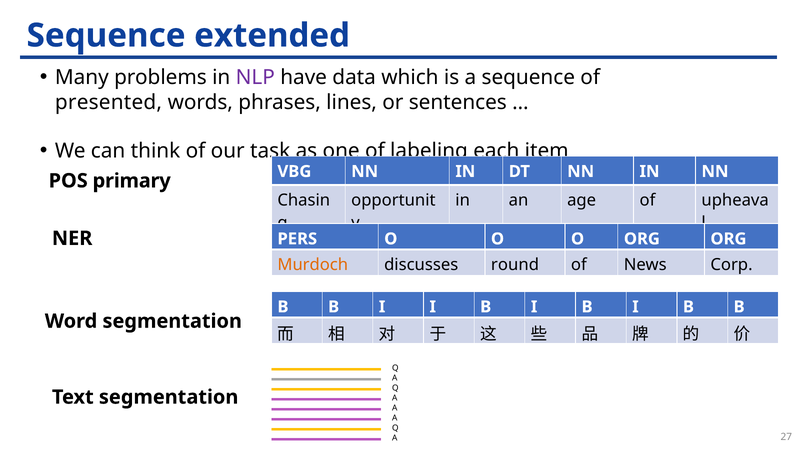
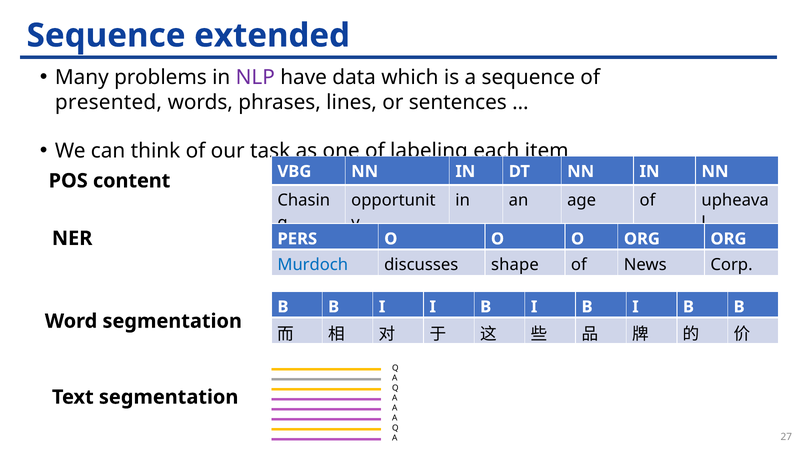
primary: primary -> content
Murdoch colour: orange -> blue
round: round -> shape
